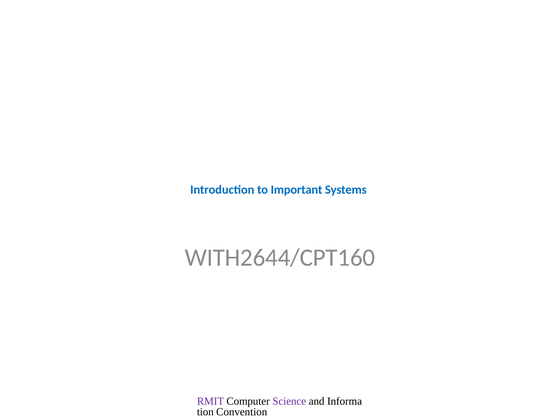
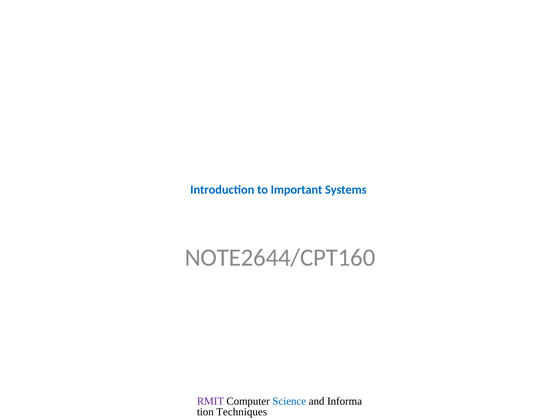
WITH2644/CPT160: WITH2644/CPT160 -> NOTE2644/CPT160
Science colour: purple -> blue
Convention: Convention -> Techniques
